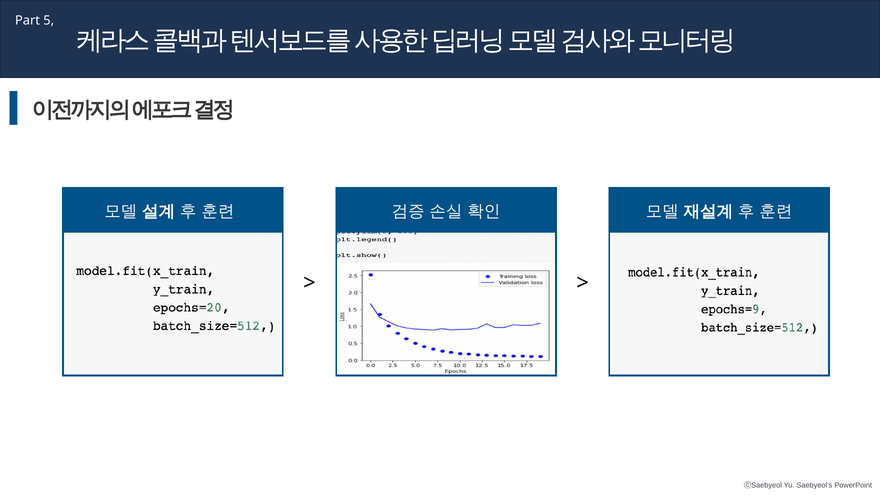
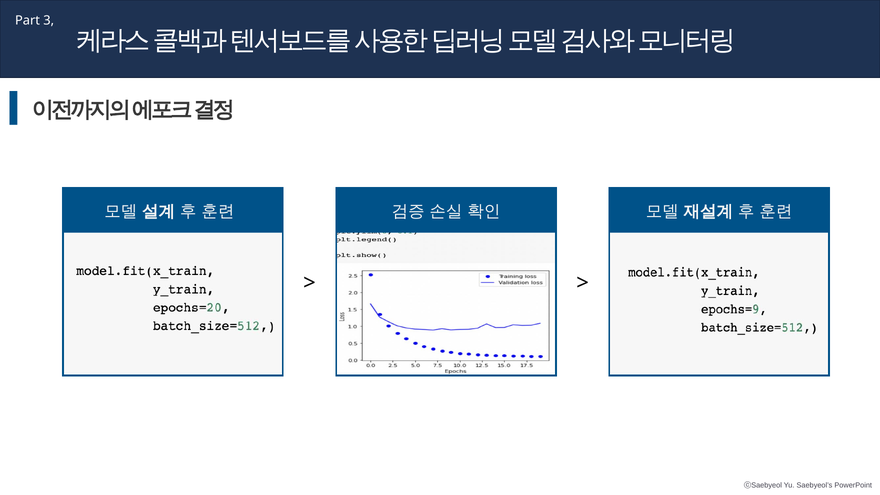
5: 5 -> 3
